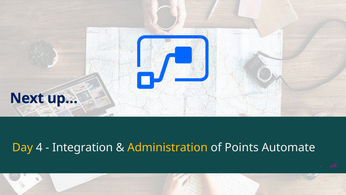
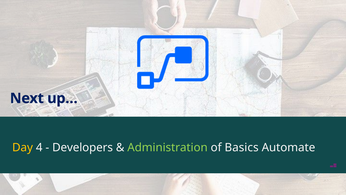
Integration: Integration -> Developers
Administration colour: yellow -> light green
Points: Points -> Basics
